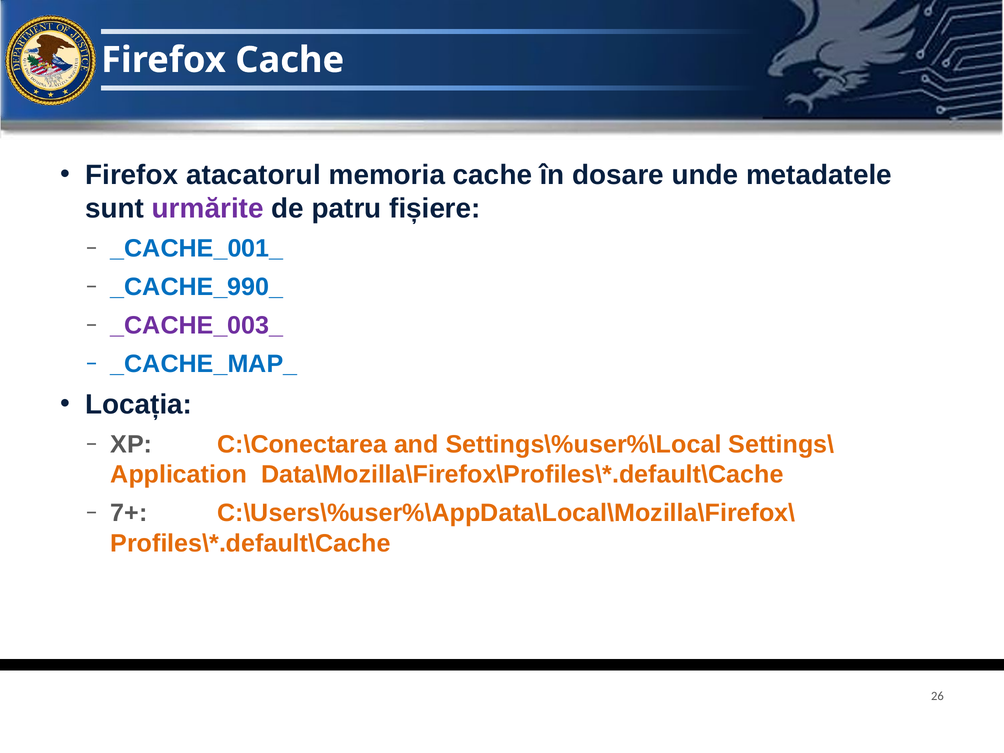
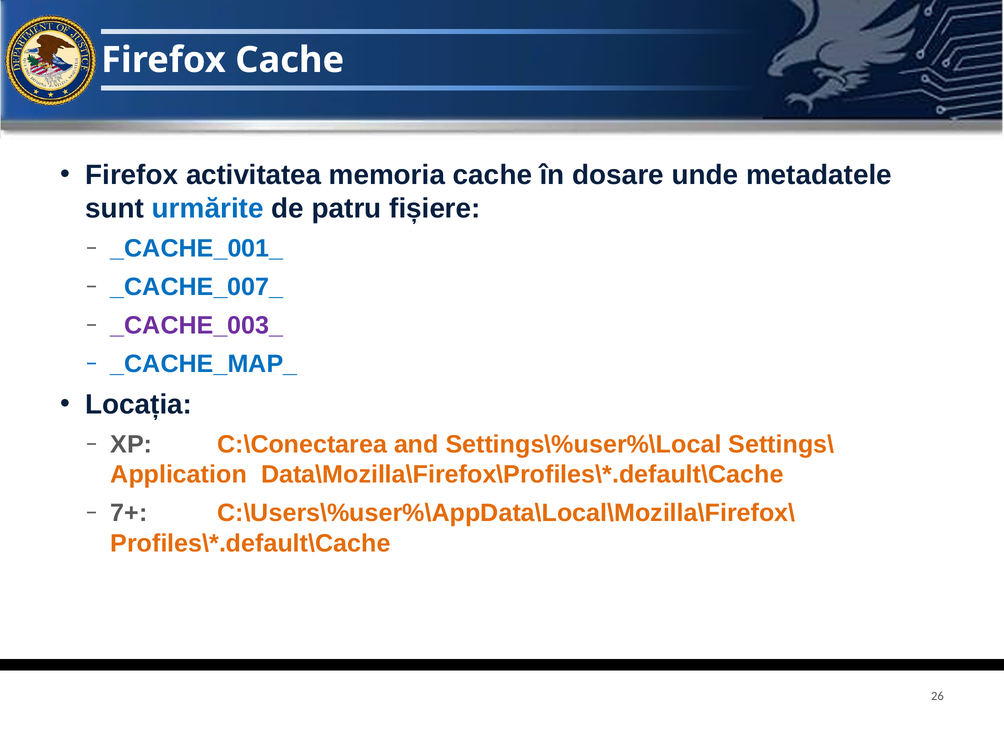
atacatorul: atacatorul -> activitatea
urmărite colour: purple -> blue
_CACHE_990_: _CACHE_990_ -> _CACHE_007_
